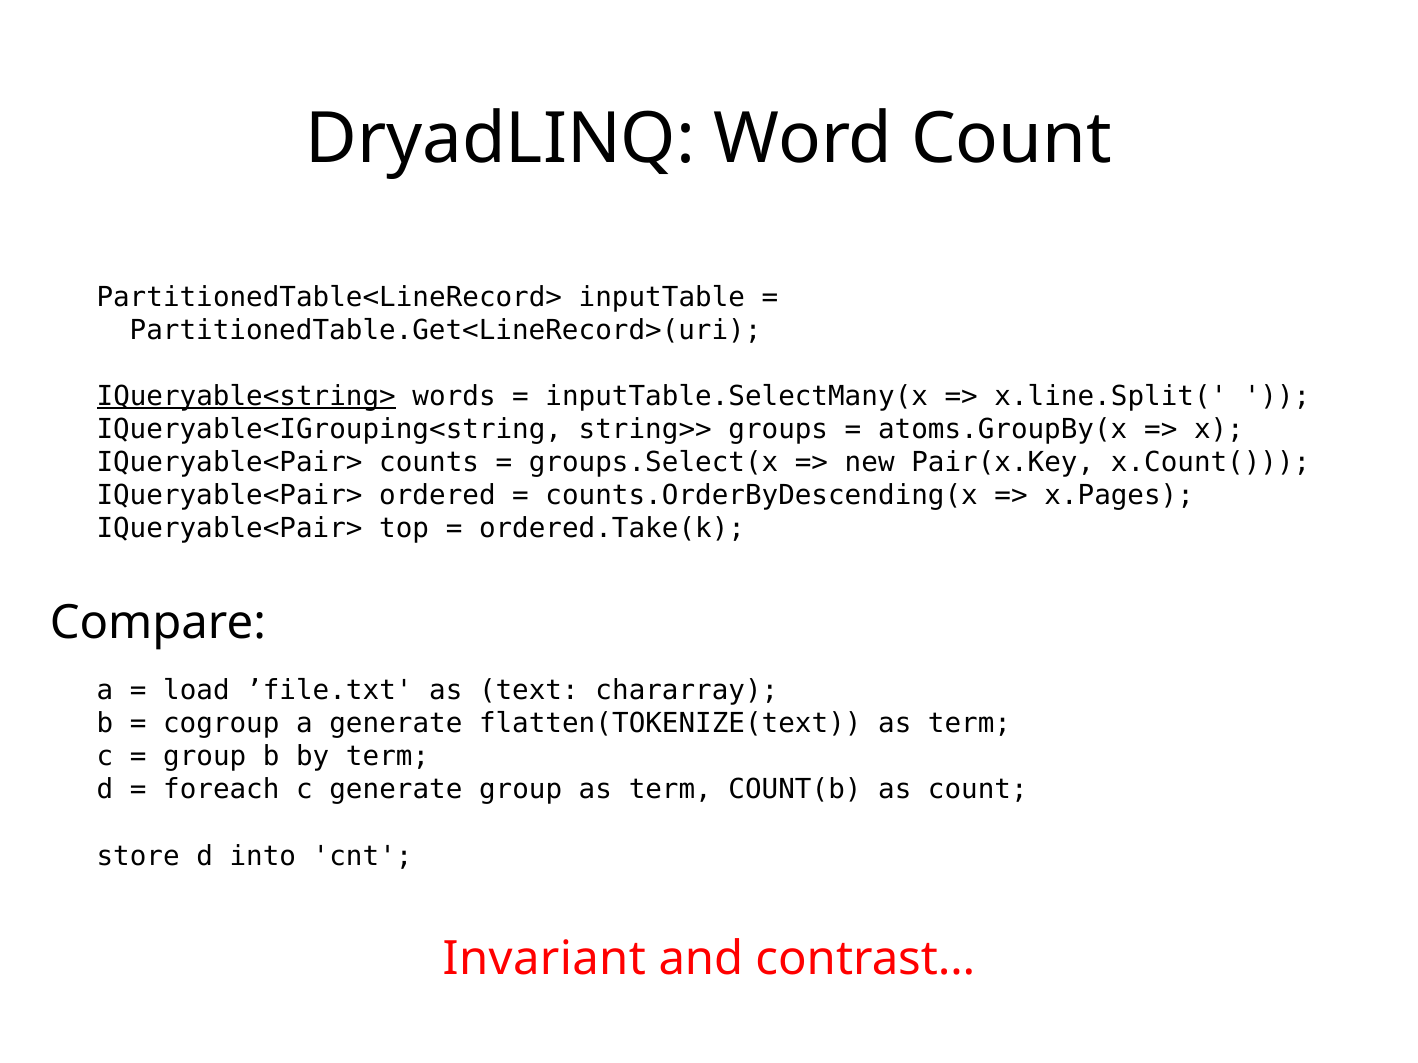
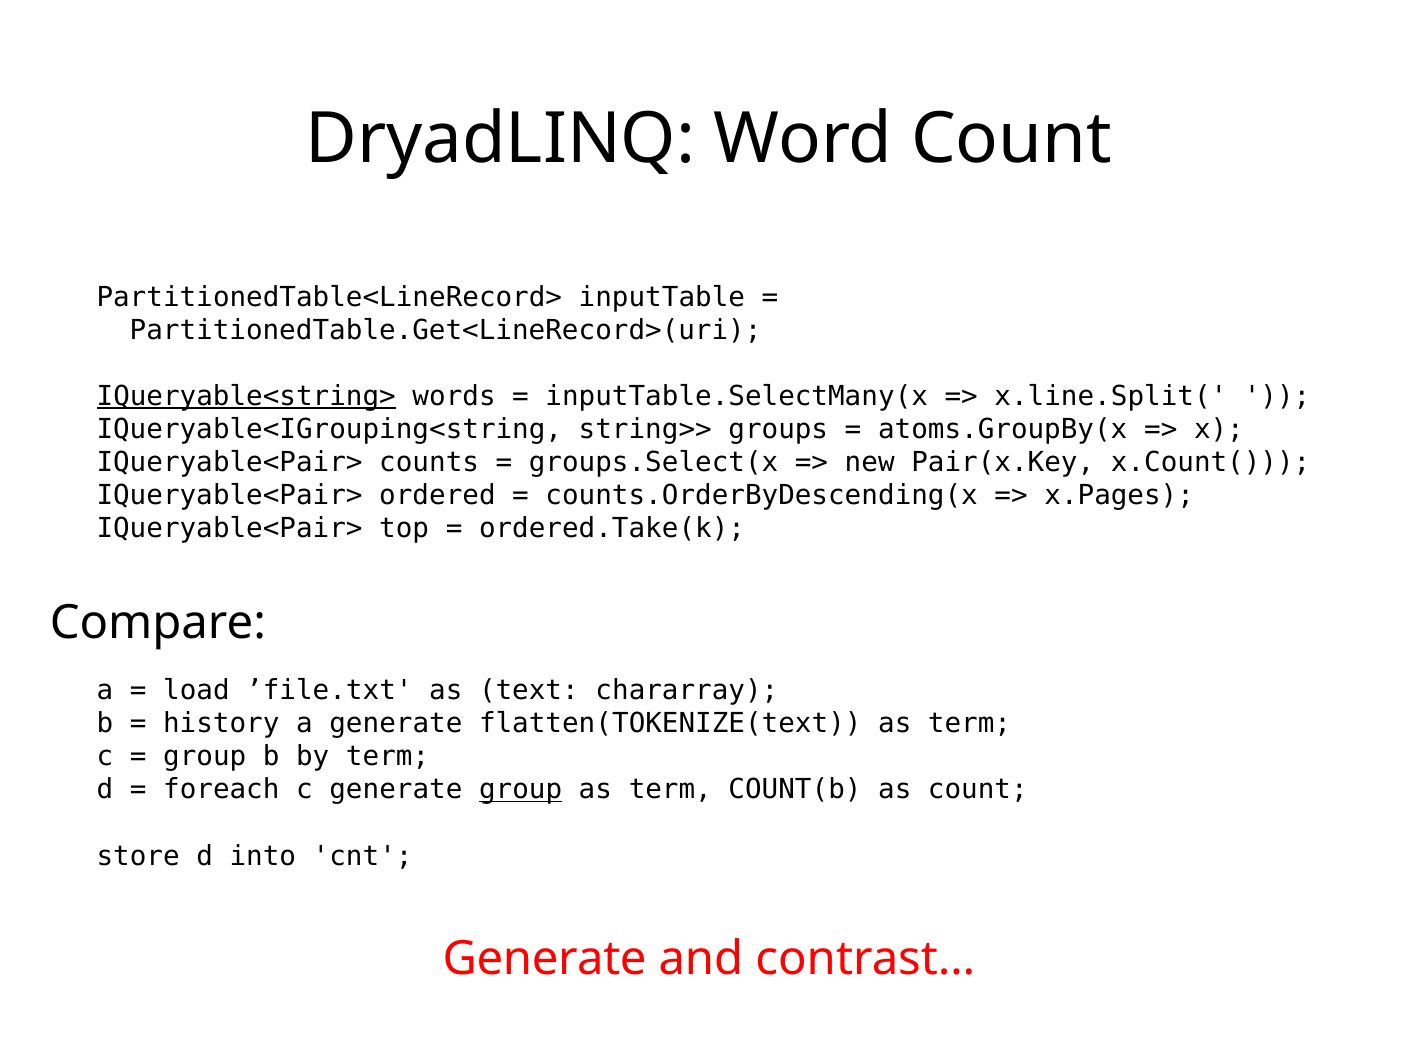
cogroup: cogroup -> history
group at (521, 790) underline: none -> present
Invariant at (544, 960): Invariant -> Generate
